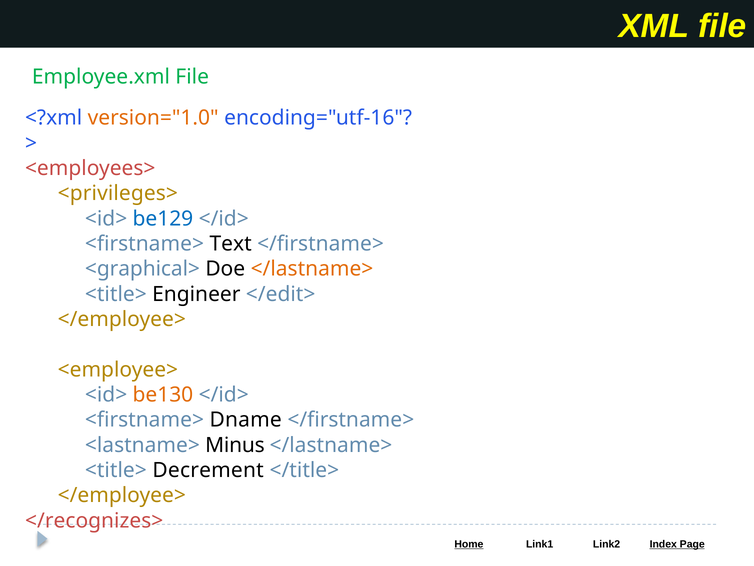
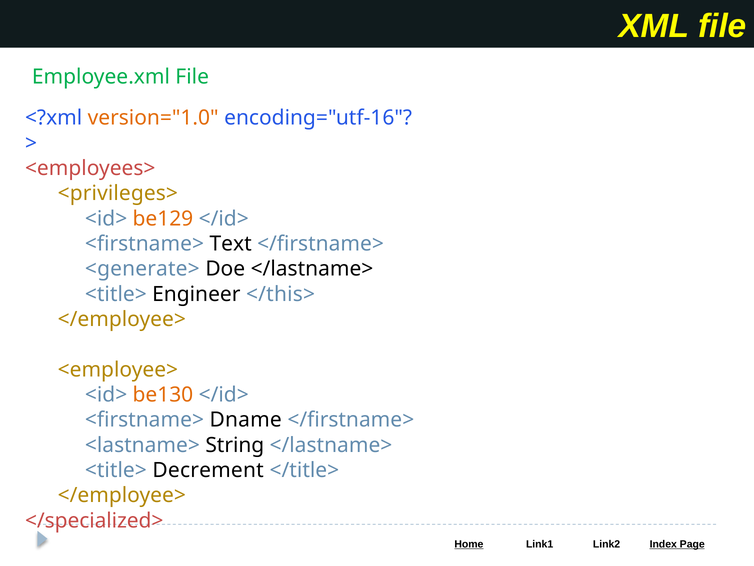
be129 colour: blue -> orange
<graphical>: <graphical> -> <generate>
</lastname> at (312, 269) colour: orange -> black
</edit>: </edit> -> </this>
Minus: Minus -> String
</recognizes>: </recognizes> -> </specialized>
